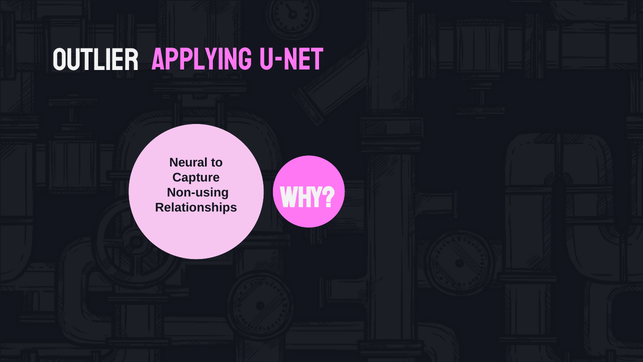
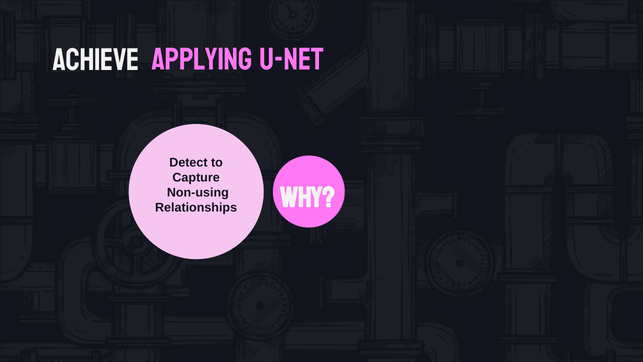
outlier: outlier -> achieve
Neural: Neural -> Detect
